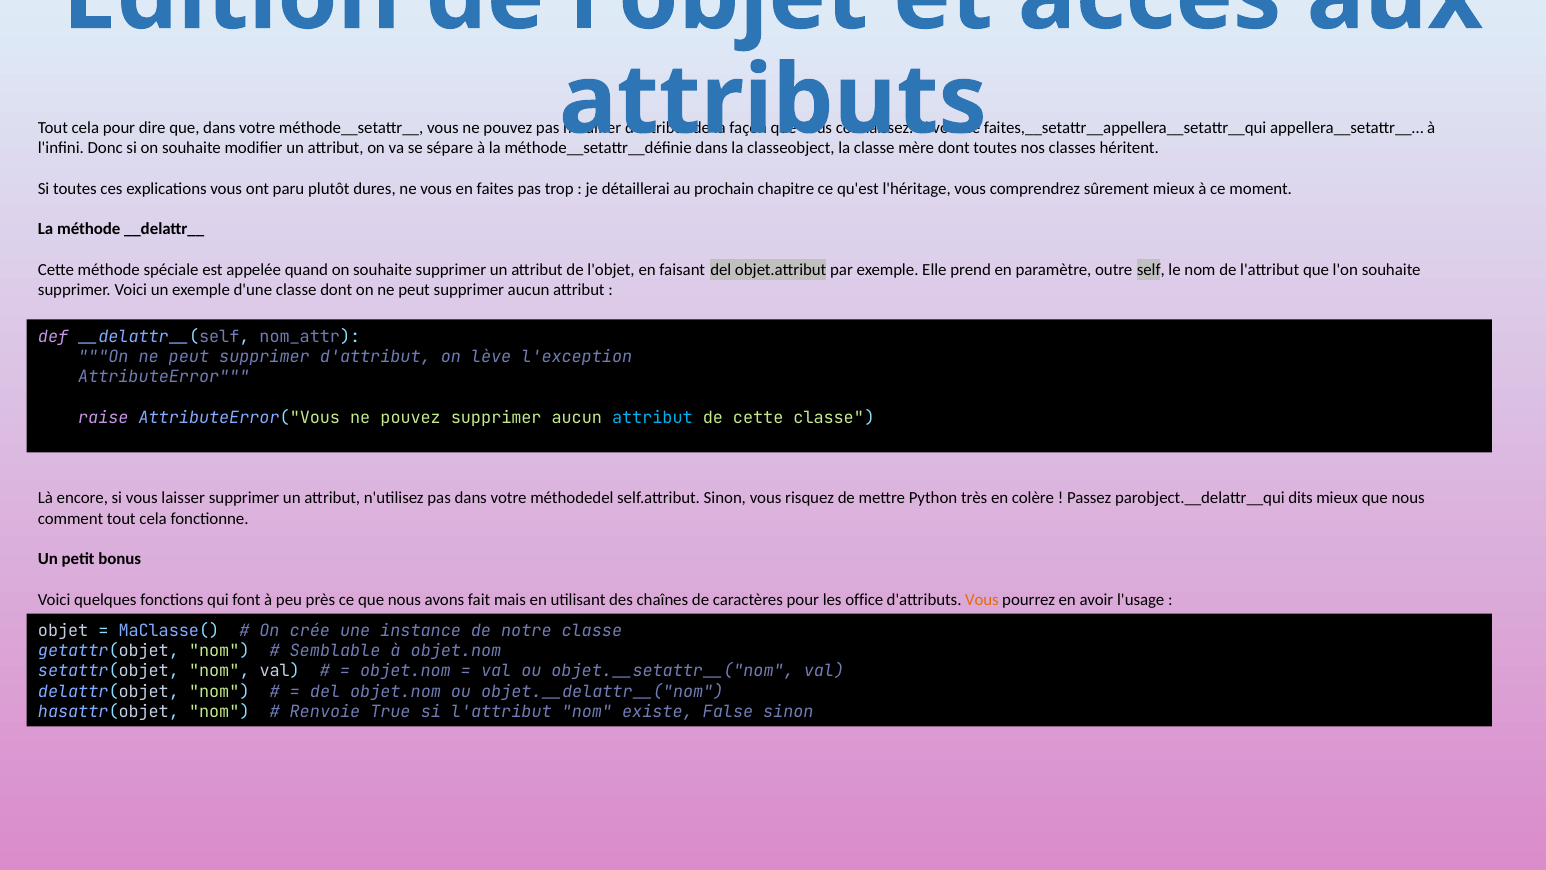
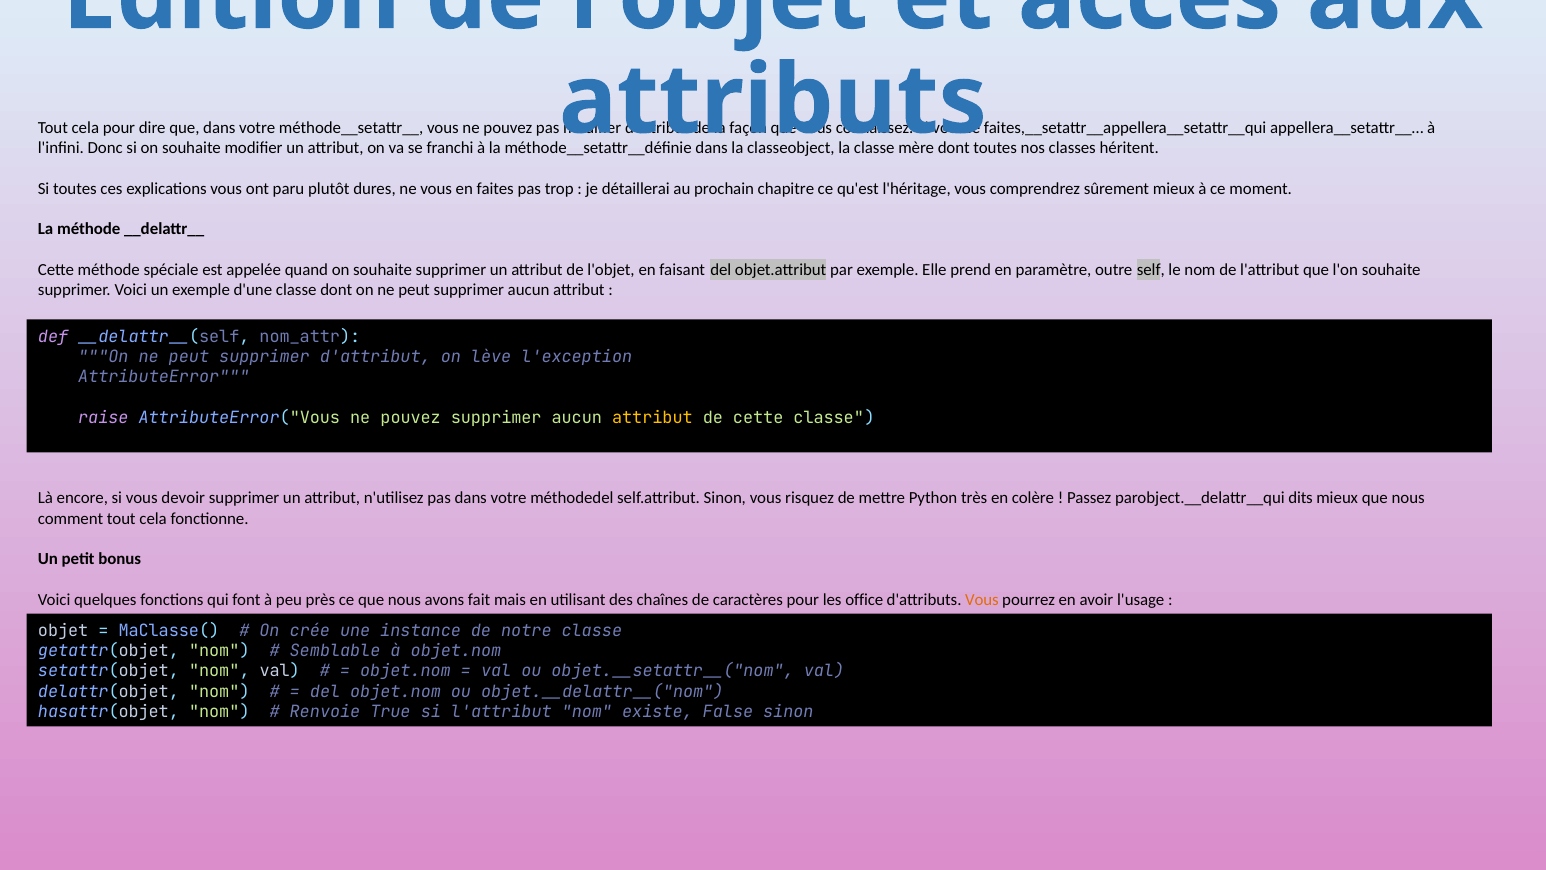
sépare: sépare -> franchi
attribut at (652, 417) colour: light blue -> yellow
laisser: laisser -> devoir
